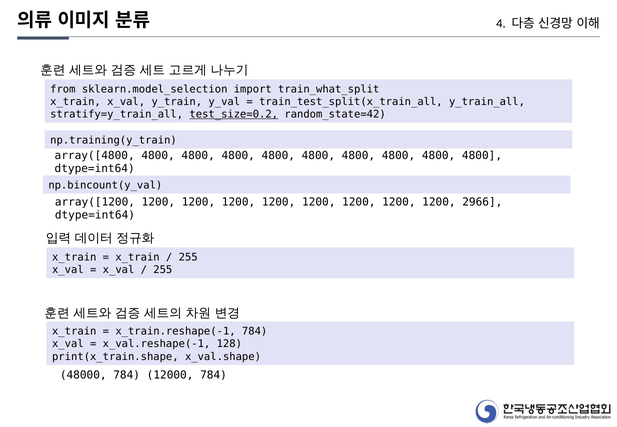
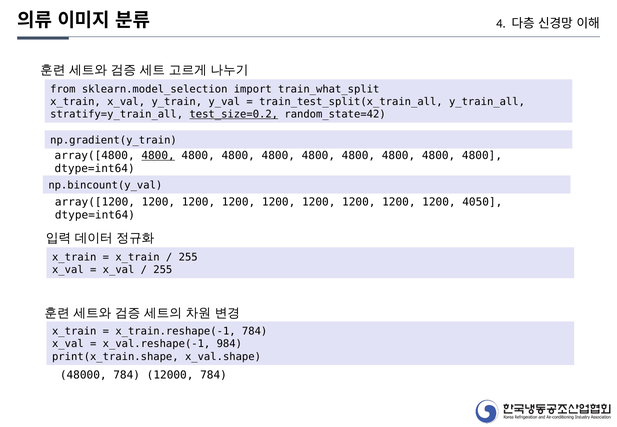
np.training(y_train: np.training(y_train -> np.gradient(y_train
4800 at (158, 156) underline: none -> present
2966: 2966 -> 4050
128: 128 -> 984
